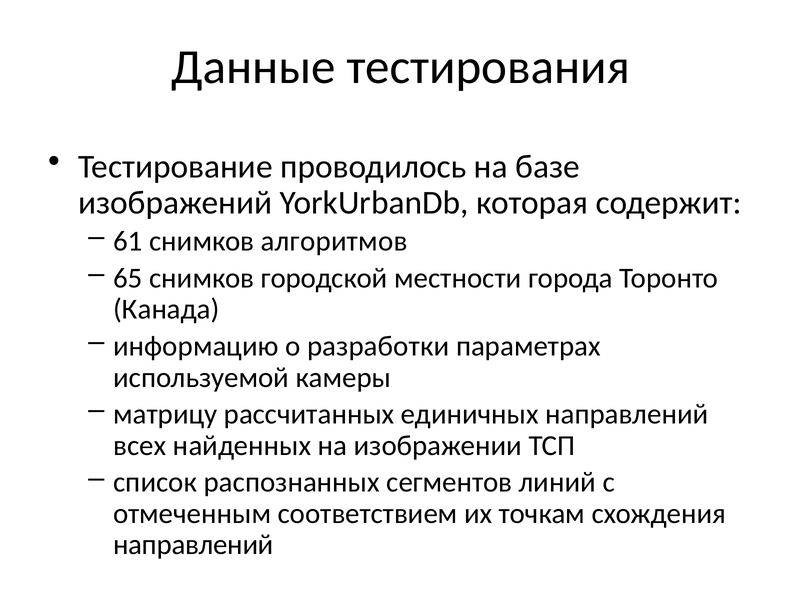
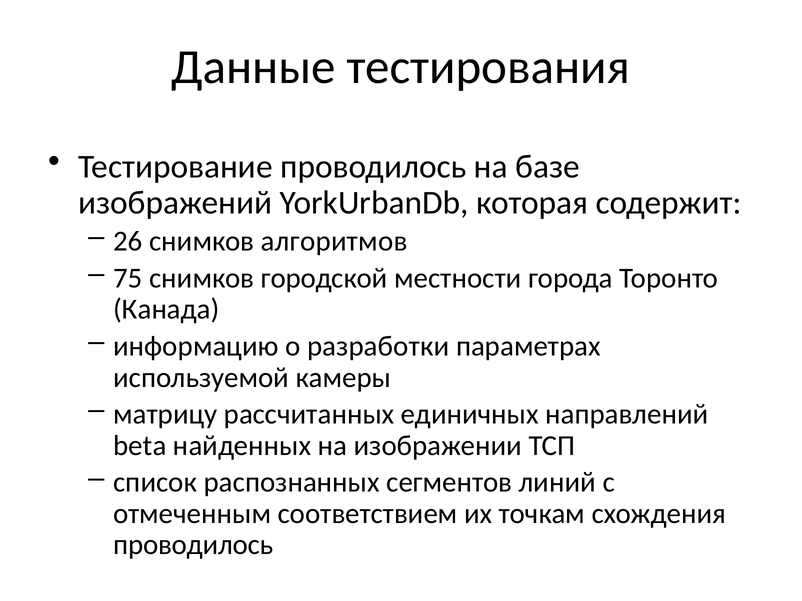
61: 61 -> 26
65: 65 -> 75
всех: всех -> beta
направлений at (193, 545): направлений -> проводилось
